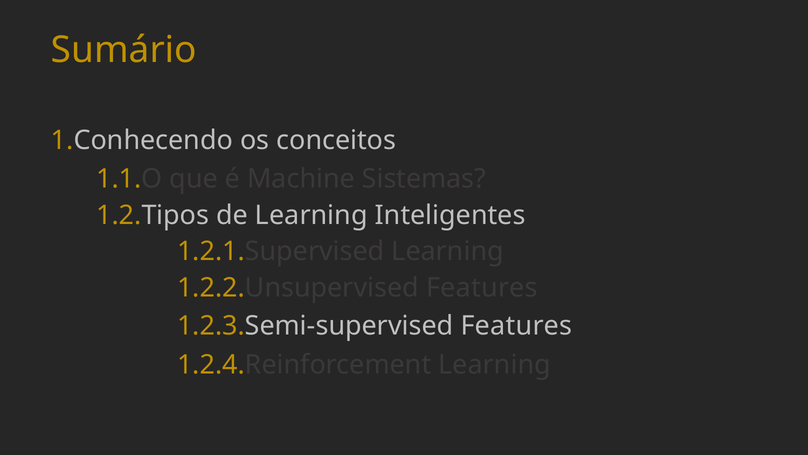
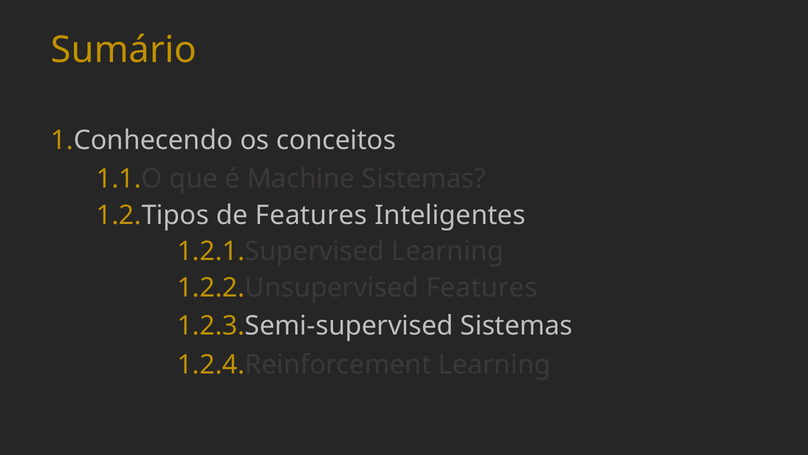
de Learning: Learning -> Features
1.2.3.Semi-supervised Features: Features -> Sistemas
